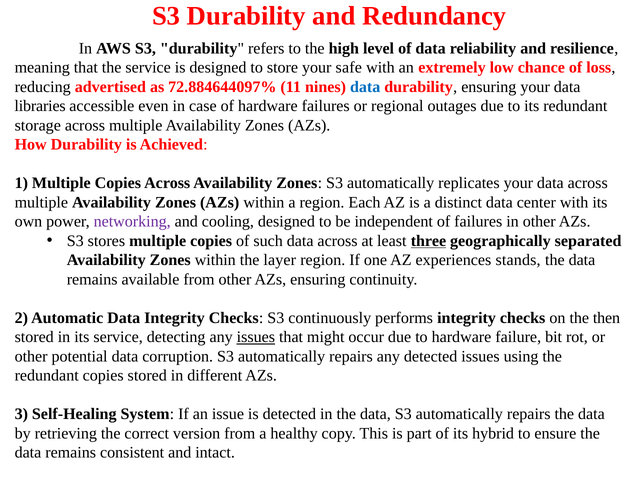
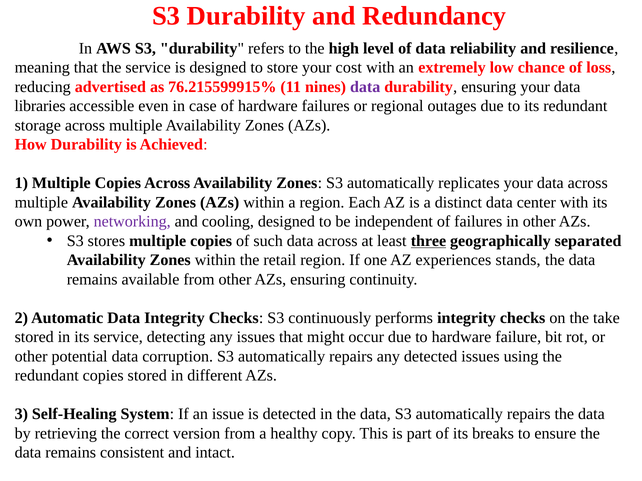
safe: safe -> cost
72.884644097%: 72.884644097% -> 76.215599915%
data at (365, 87) colour: blue -> purple
layer: layer -> retail
then: then -> take
issues at (256, 337) underline: present -> none
hybrid: hybrid -> breaks
